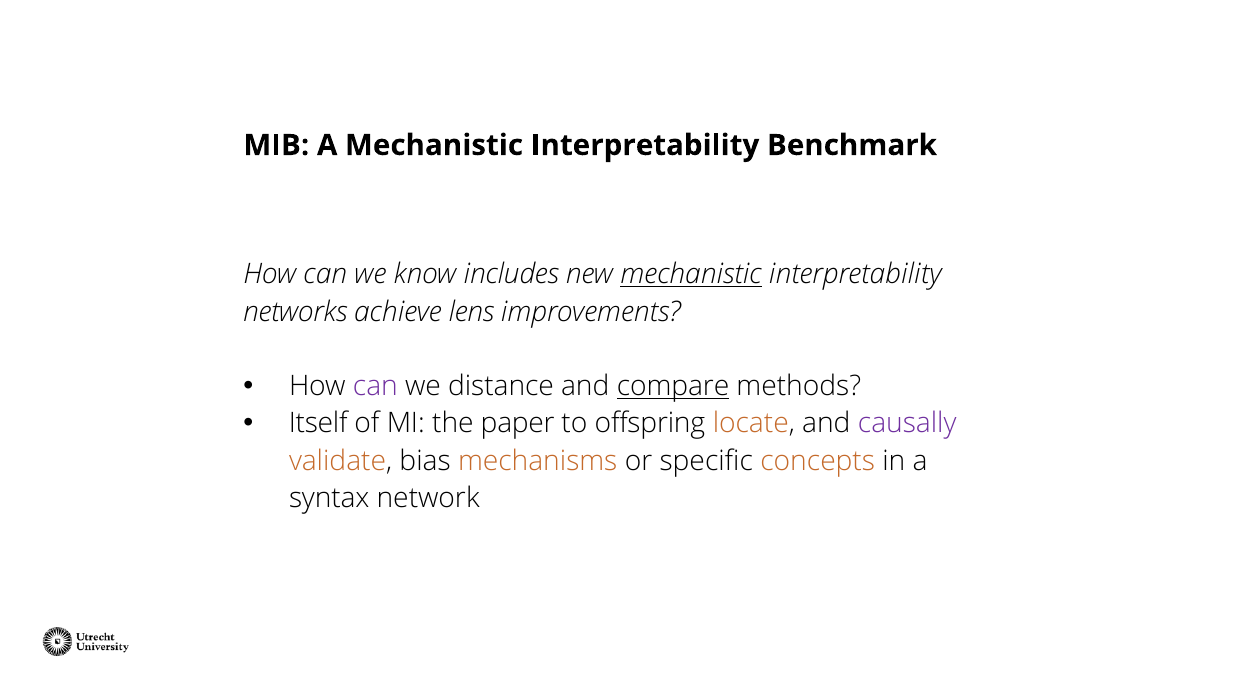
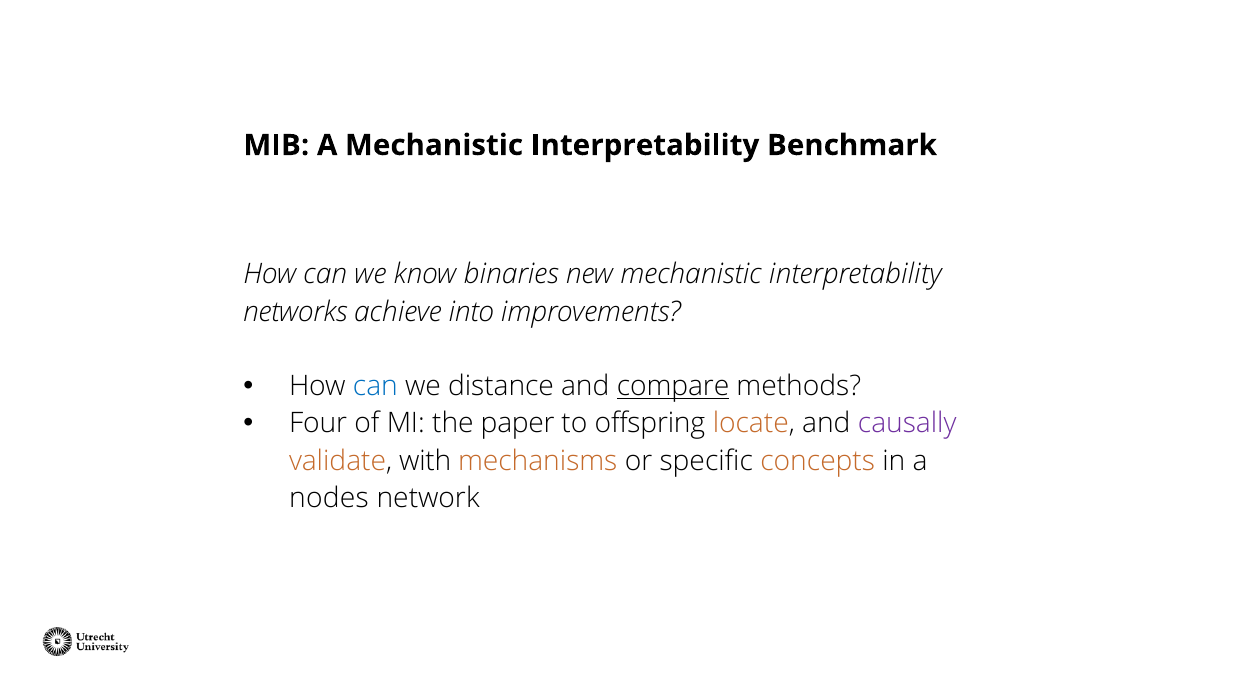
includes: includes -> binaries
mechanistic at (691, 275) underline: present -> none
lens: lens -> into
can at (375, 386) colour: purple -> blue
Itself: Itself -> Four
bias: bias -> with
syntax: syntax -> nodes
